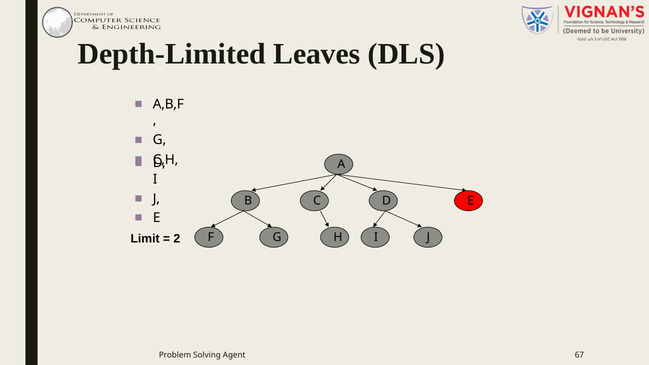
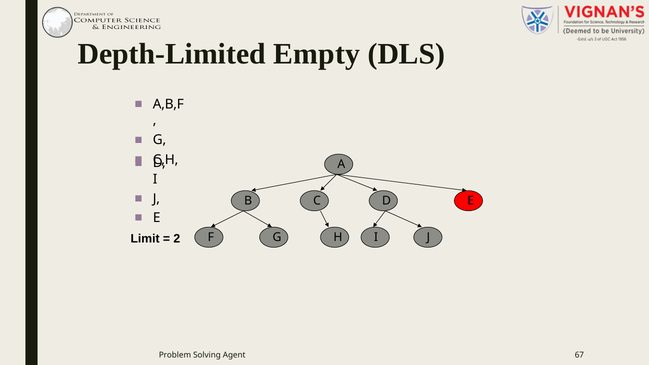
Leaves: Leaves -> Empty
